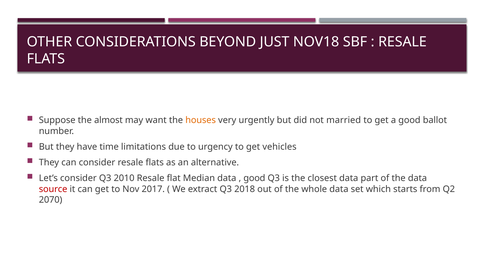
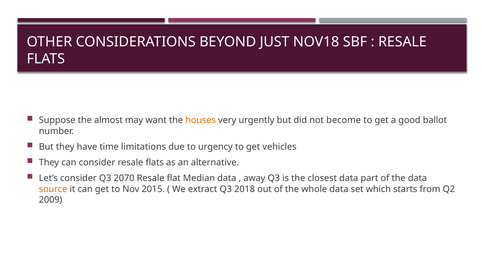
married: married -> become
2010: 2010 -> 2070
good at (254, 178): good -> away
source colour: red -> orange
2017: 2017 -> 2015
2070: 2070 -> 2009
